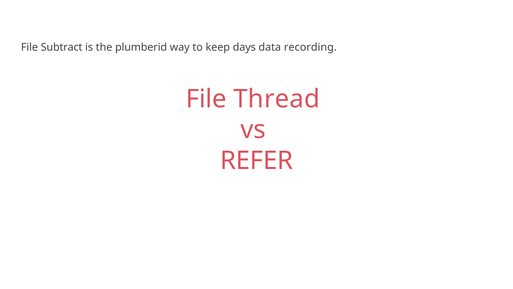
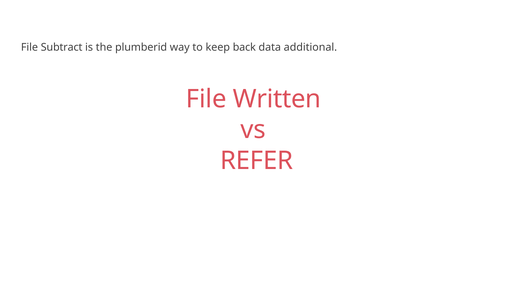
days: days -> back
recording: recording -> additional
Thread: Thread -> Written
